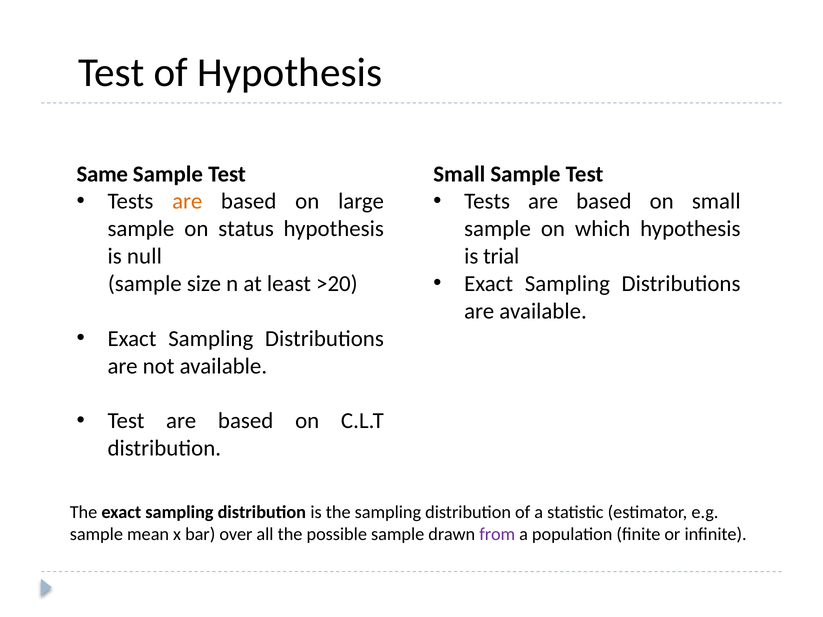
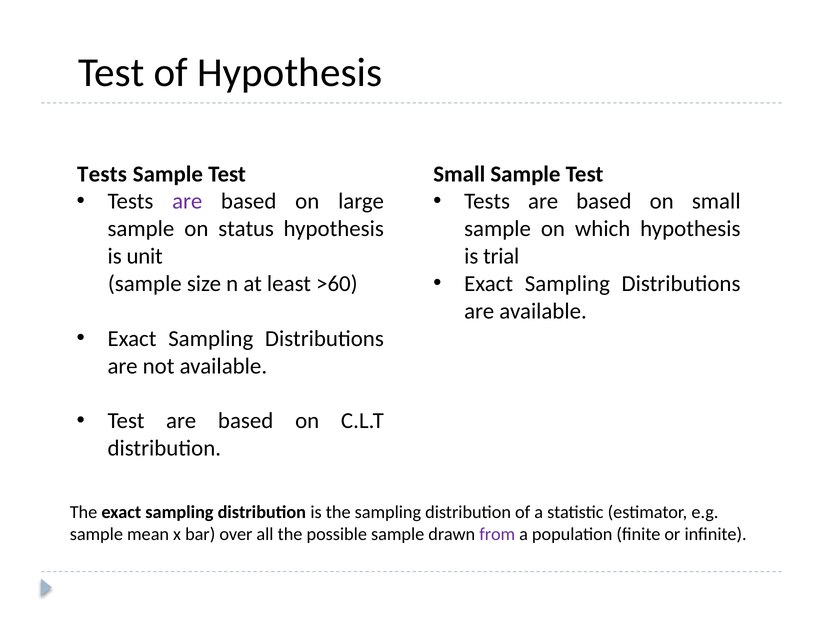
Same at (102, 174): Same -> Tests
are at (187, 202) colour: orange -> purple
null: null -> unit
>20: >20 -> >60
